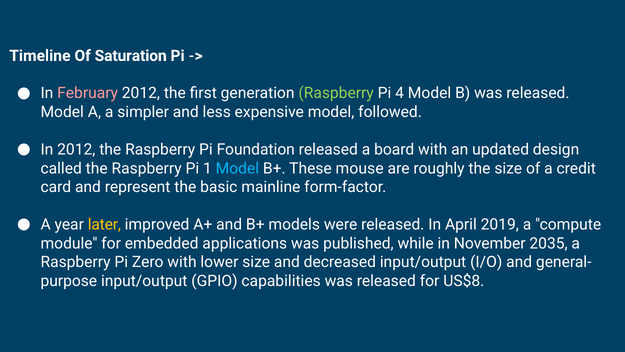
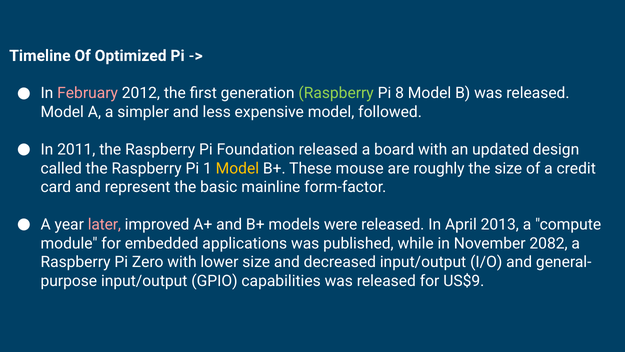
Saturation: Saturation -> Optimized
4: 4 -> 8
In 2012: 2012 -> 2011
Model at (237, 168) colour: light blue -> yellow
later colour: yellow -> pink
2019: 2019 -> 2013
2035: 2035 -> 2082
US$8: US$8 -> US$9
